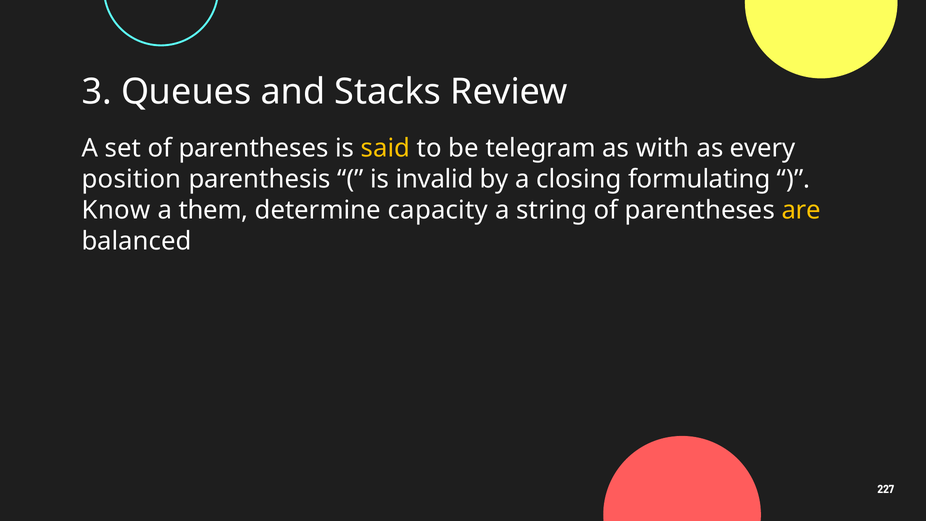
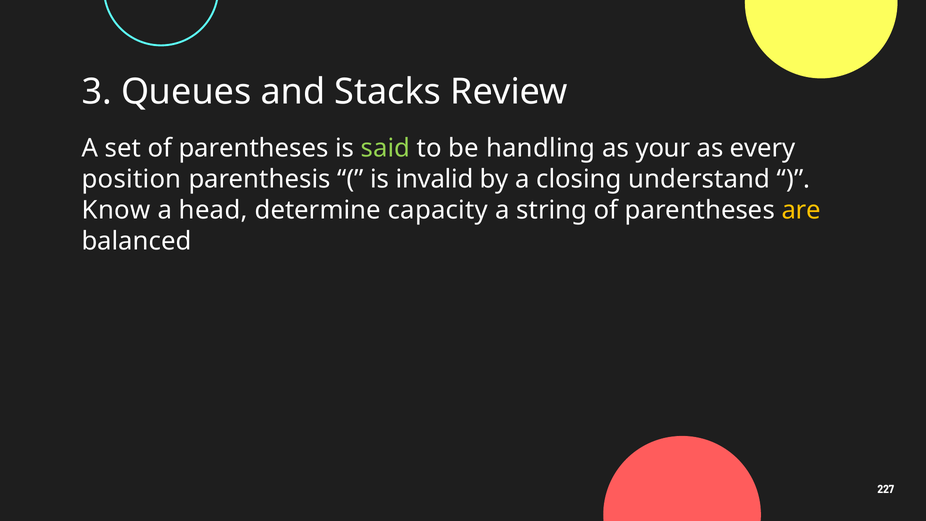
said colour: yellow -> light green
telegram: telegram -> handling
with: with -> your
formulating: formulating -> understand
them: them -> head
